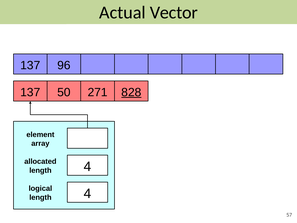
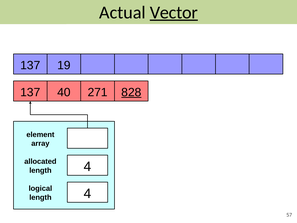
Vector underline: none -> present
96: 96 -> 19
50: 50 -> 40
